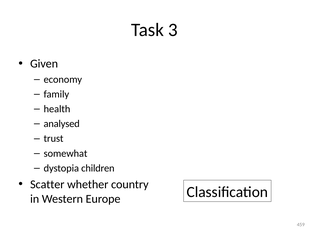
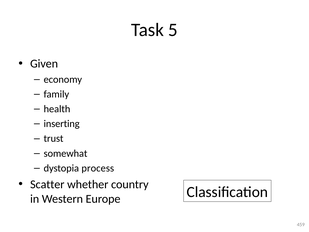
3: 3 -> 5
analysed: analysed -> inserting
children: children -> process
